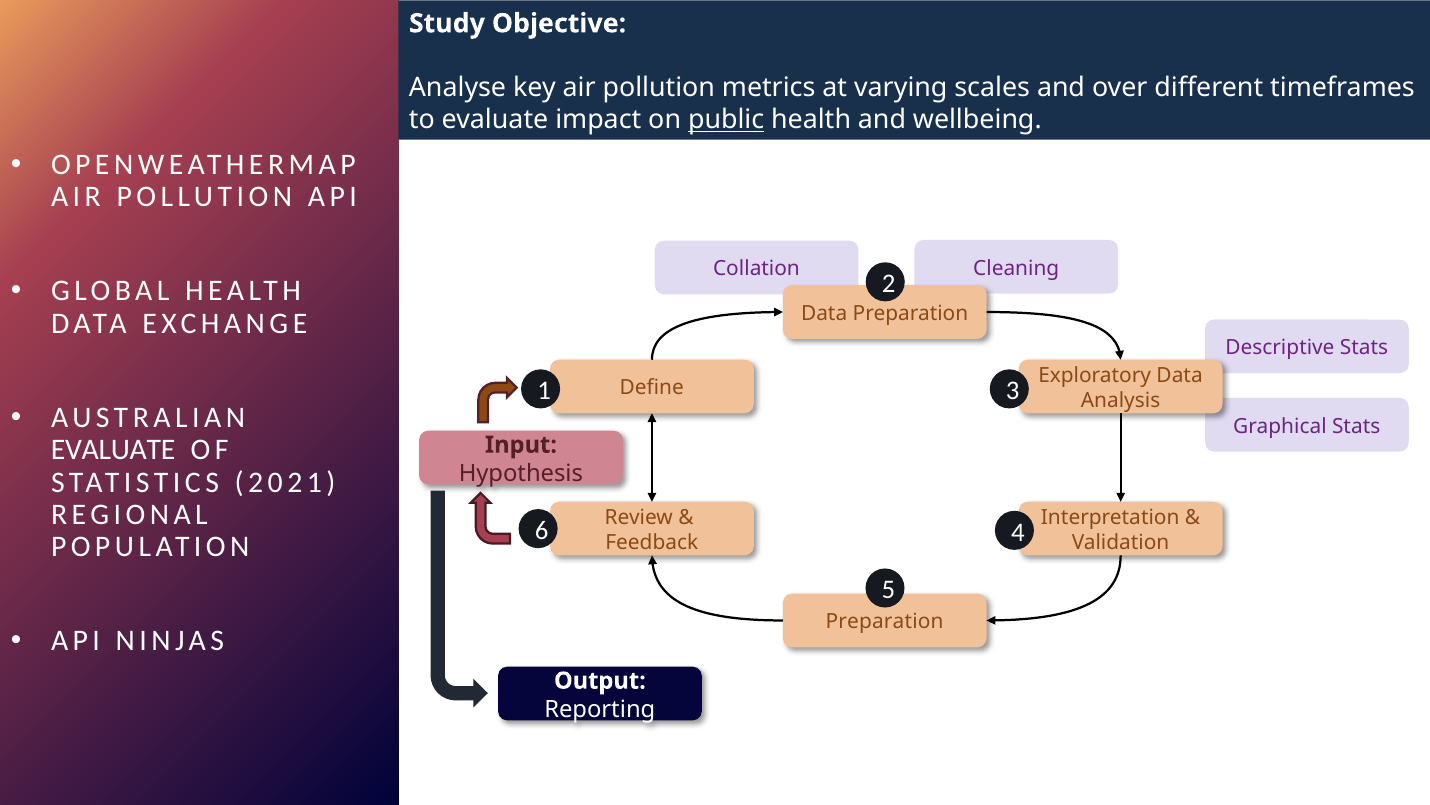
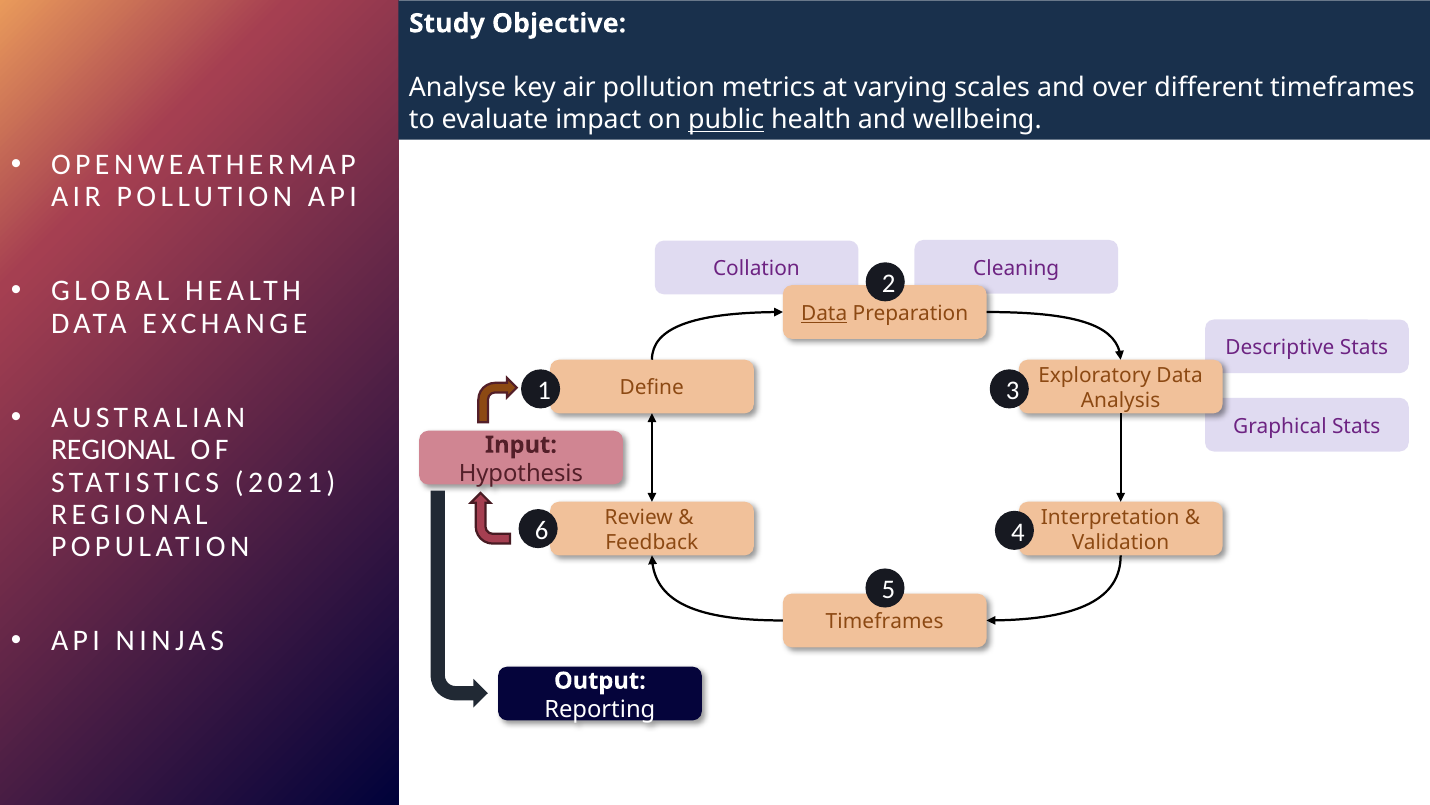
Data at (824, 313) underline: none -> present
EVALUATE at (113, 450): EVALUATE -> REGIONAL
Preparation at (885, 621): Preparation -> Timeframes
